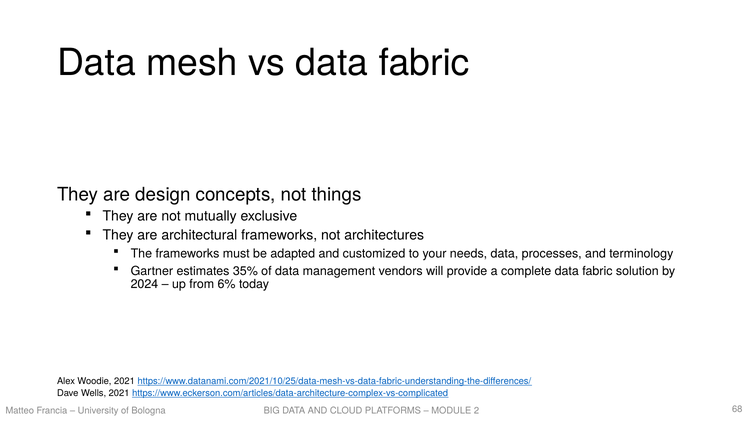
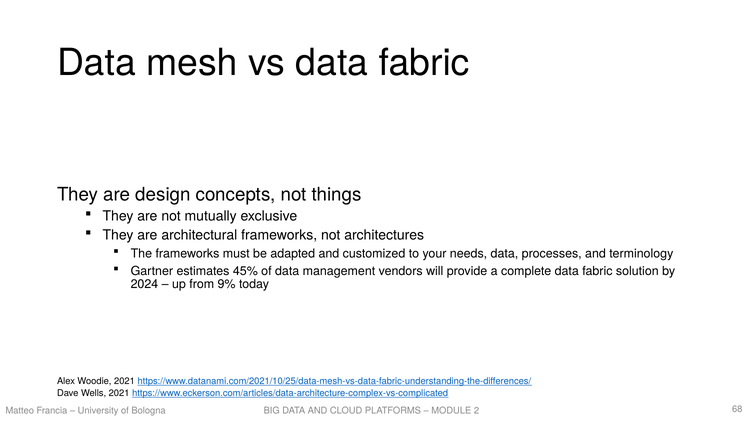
35%: 35% -> 45%
6%: 6% -> 9%
